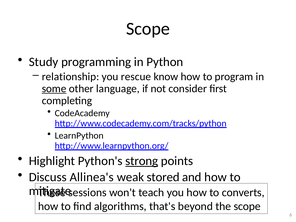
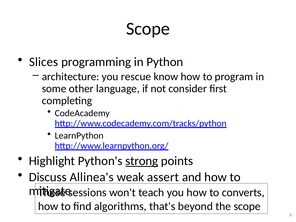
Study: Study -> Slices
relationship: relationship -> architecture
some underline: present -> none
stored: stored -> assert
